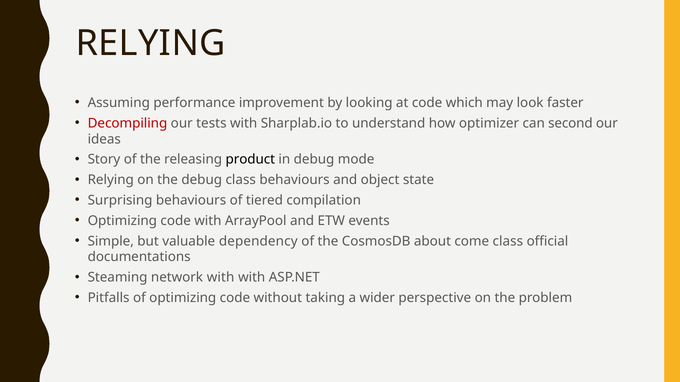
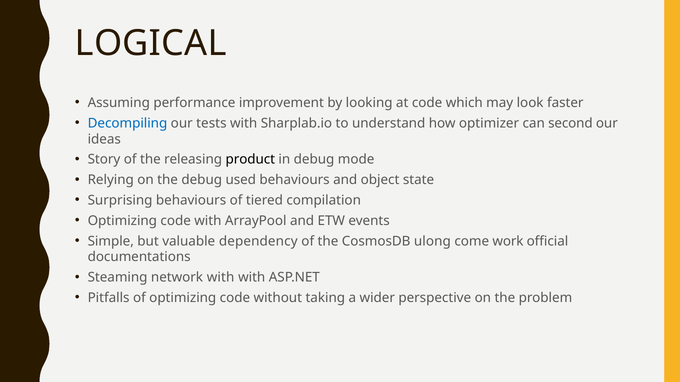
RELYING at (151, 43): RELYING -> LOGICAL
Decompiling colour: red -> blue
debug class: class -> used
about: about -> ulong
come class: class -> work
